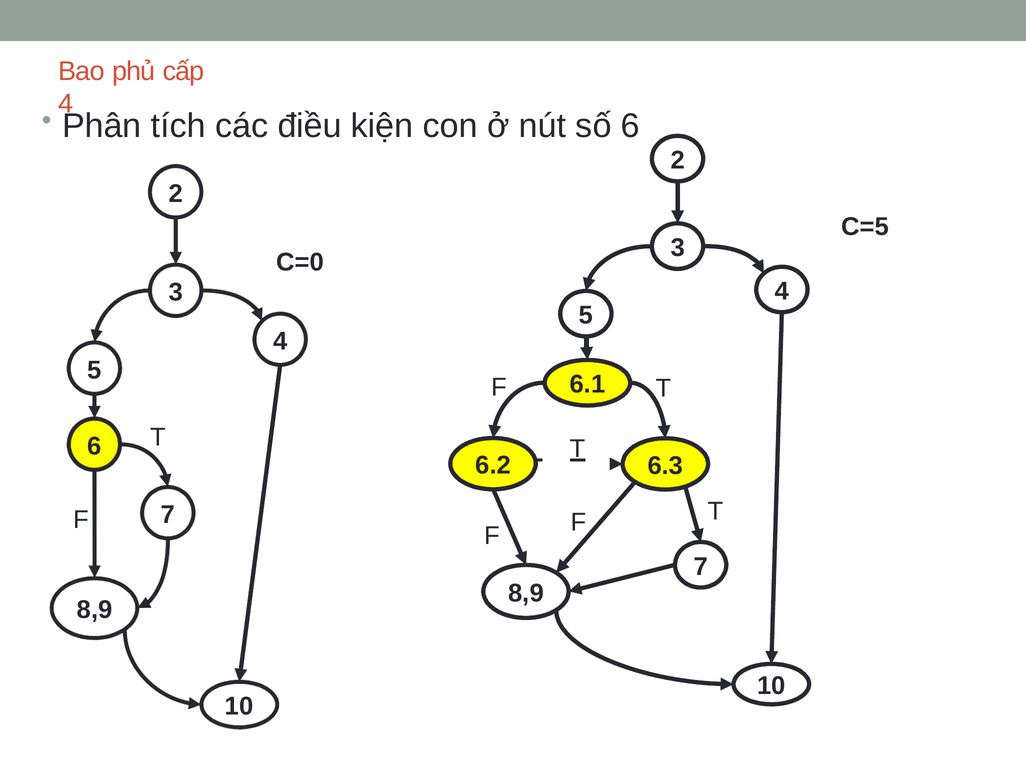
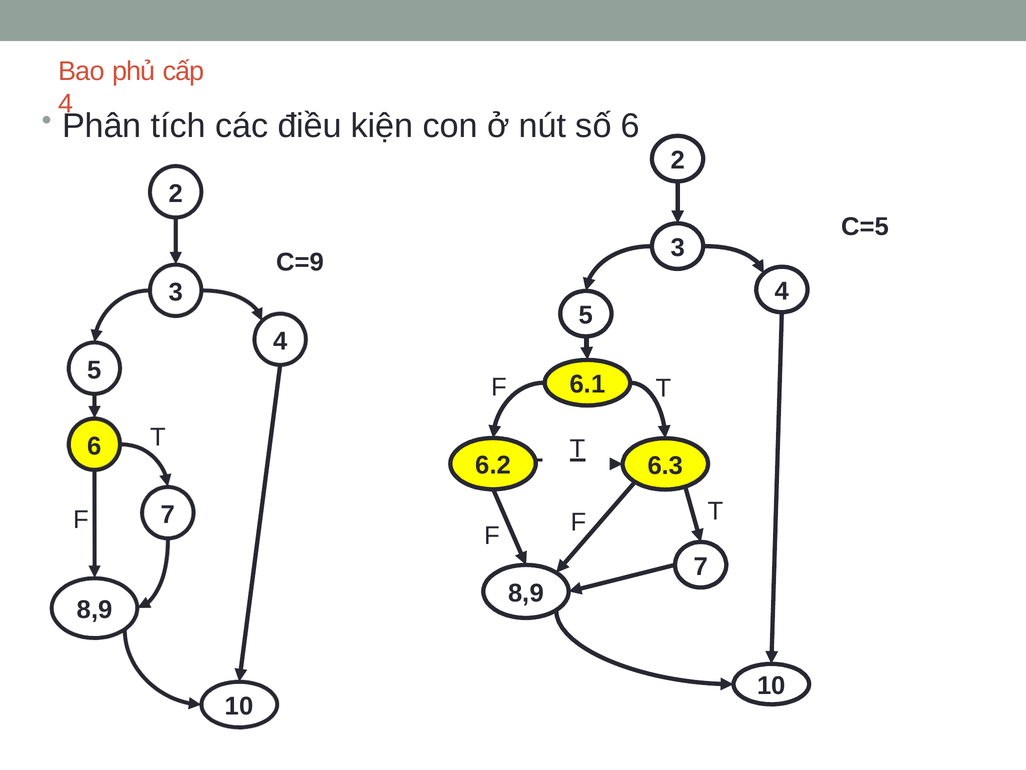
C=0: C=0 -> C=9
